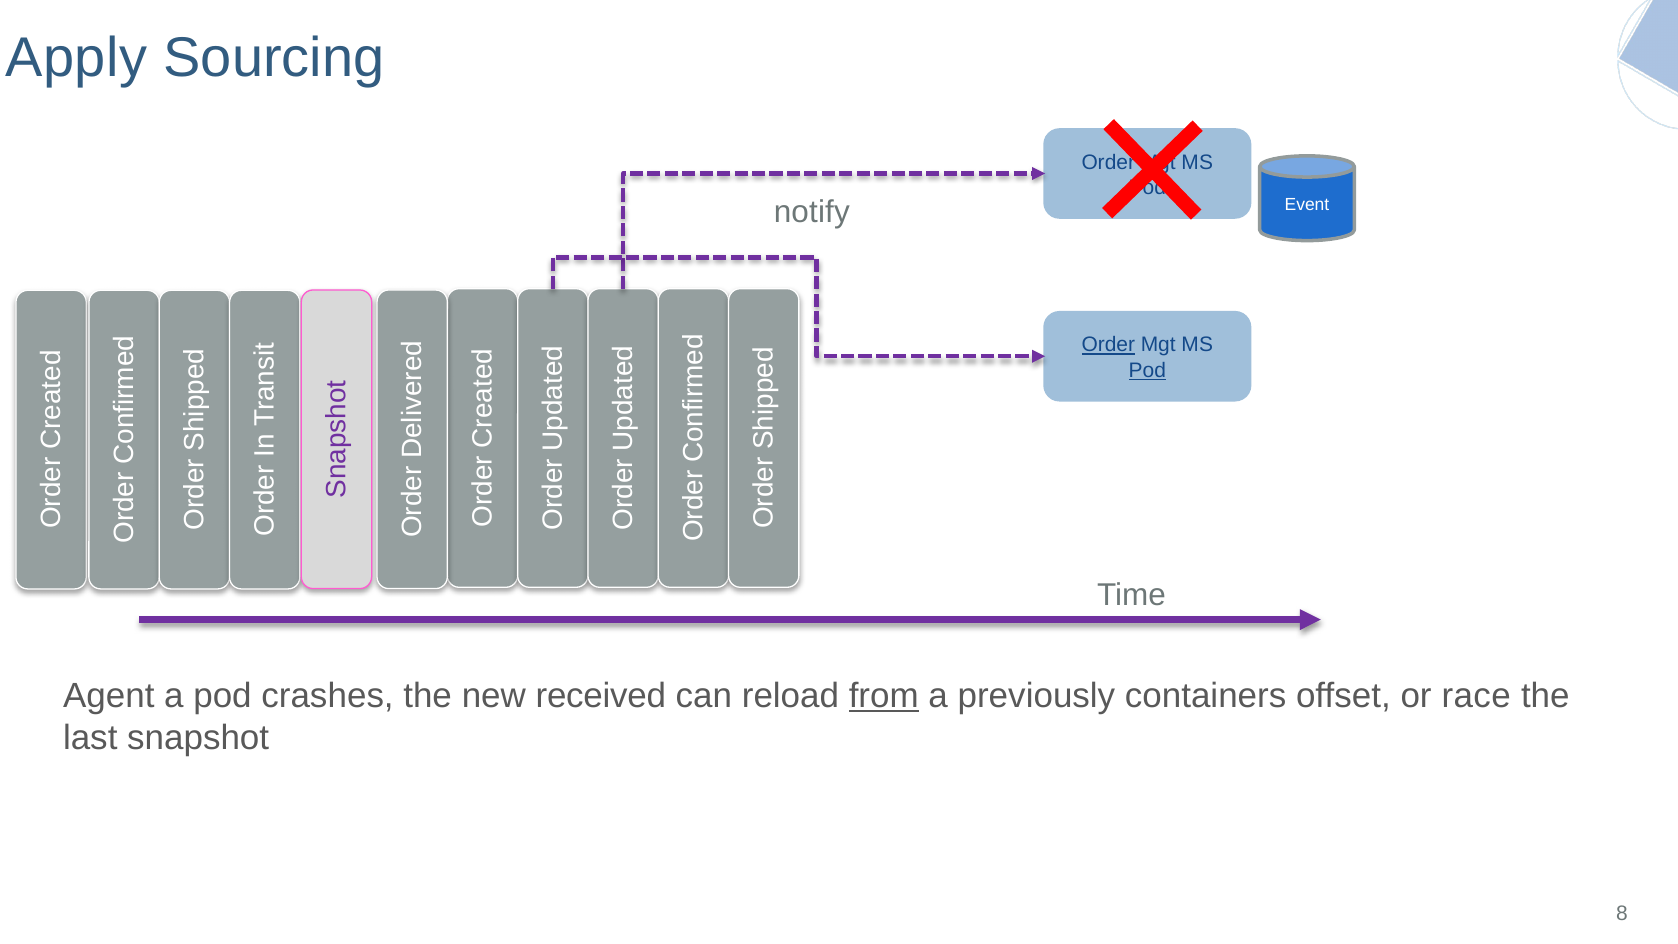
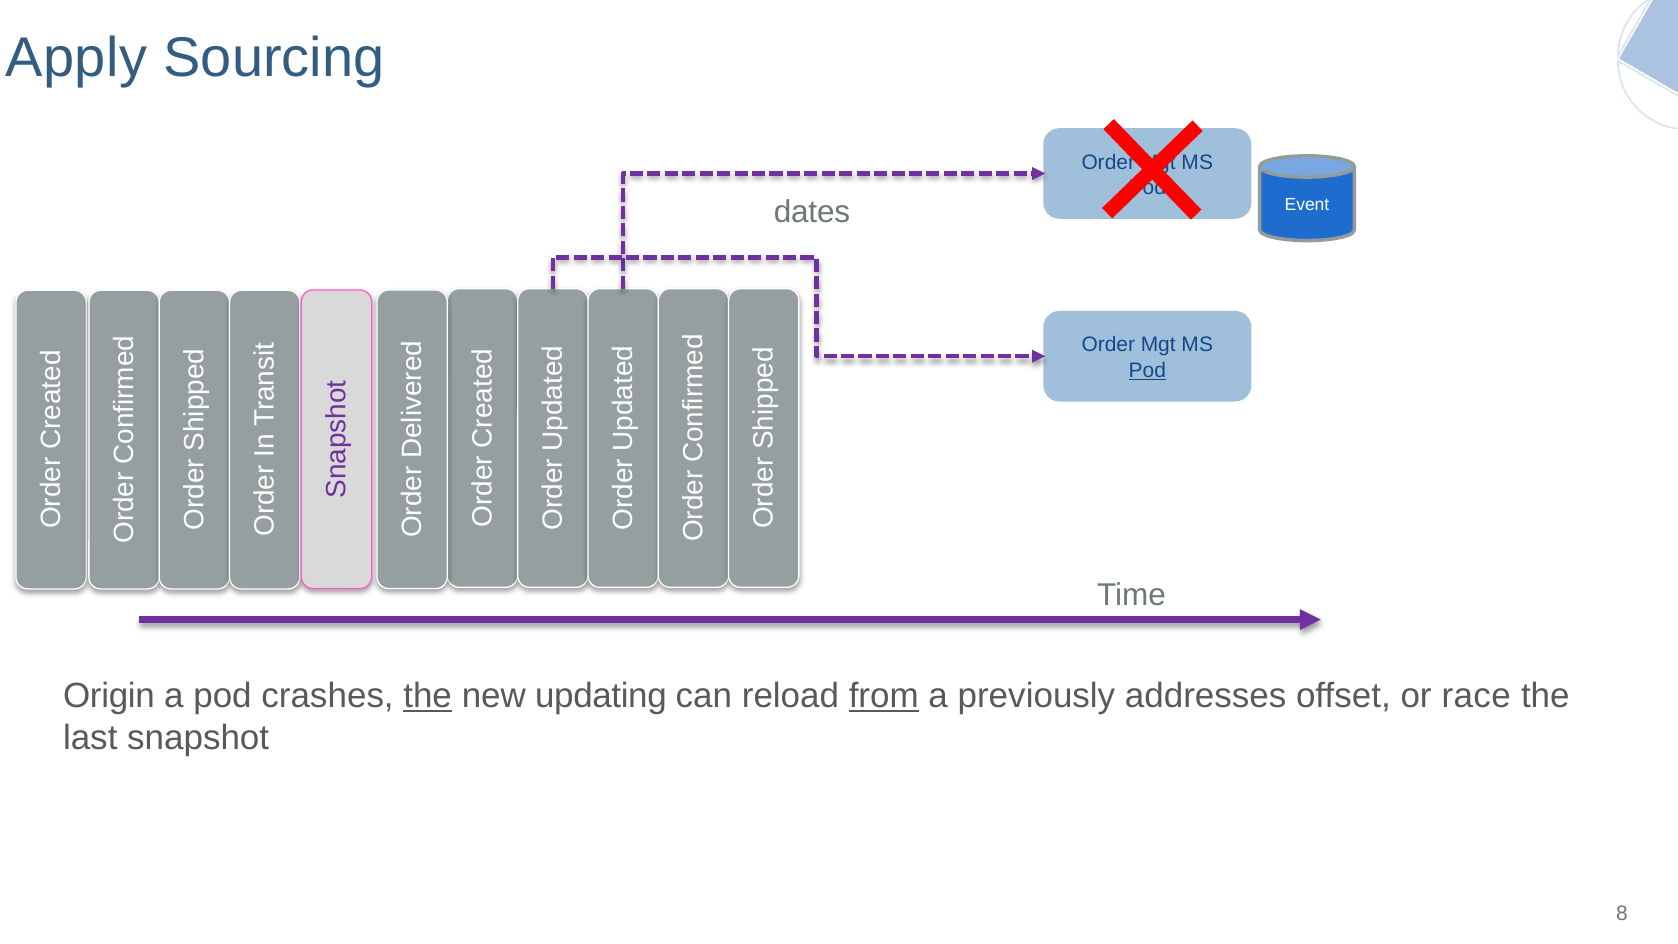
notify: notify -> dates
Order at (1108, 345) underline: present -> none
Agent: Agent -> Origin
the at (428, 696) underline: none -> present
received: received -> updating
containers: containers -> addresses
